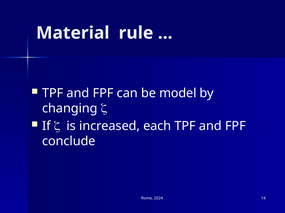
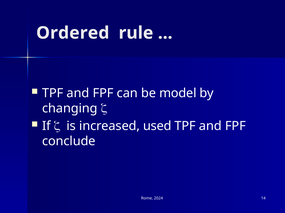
Material: Material -> Ordered
each: each -> used
